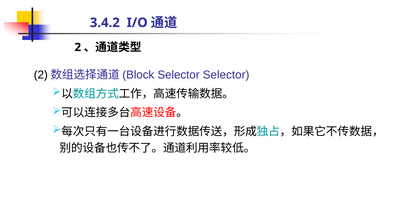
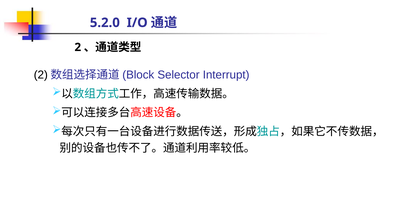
3.4.2: 3.4.2 -> 5.2.0
Selector Selector: Selector -> Interrupt
